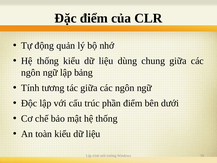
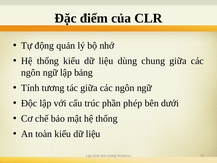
phần điểm: điểm -> phép
